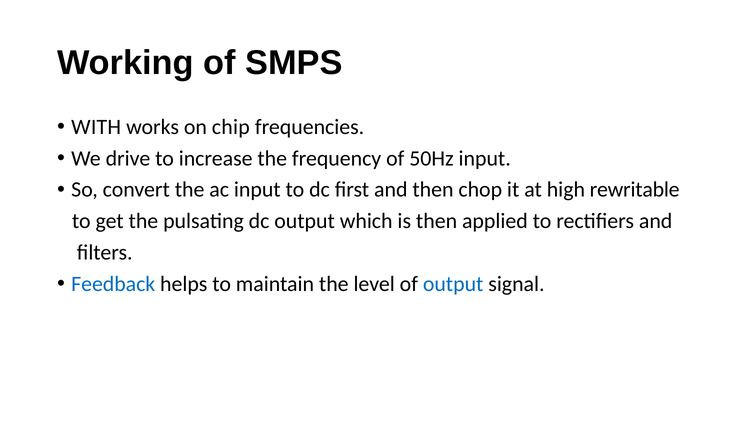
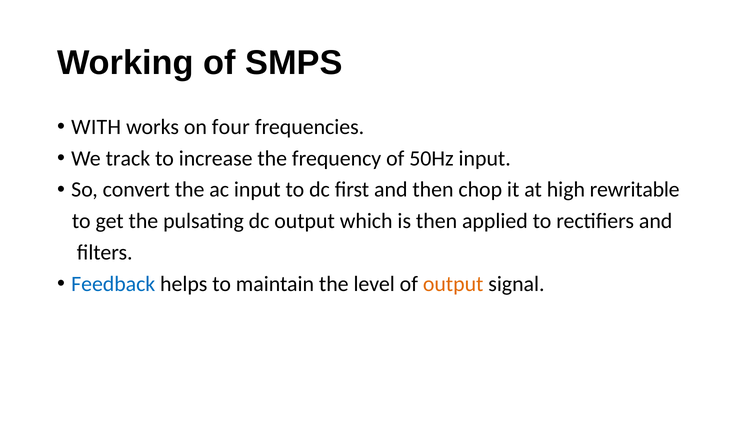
chip: chip -> four
drive: drive -> track
output at (453, 284) colour: blue -> orange
